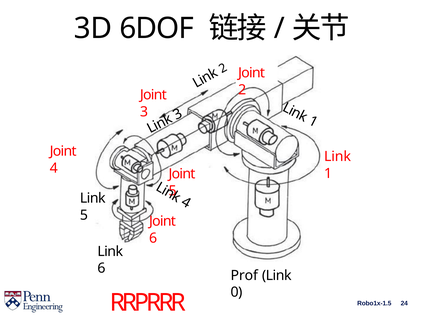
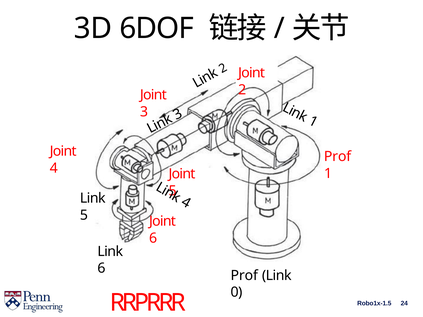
Link at (337, 157): Link -> Prof
